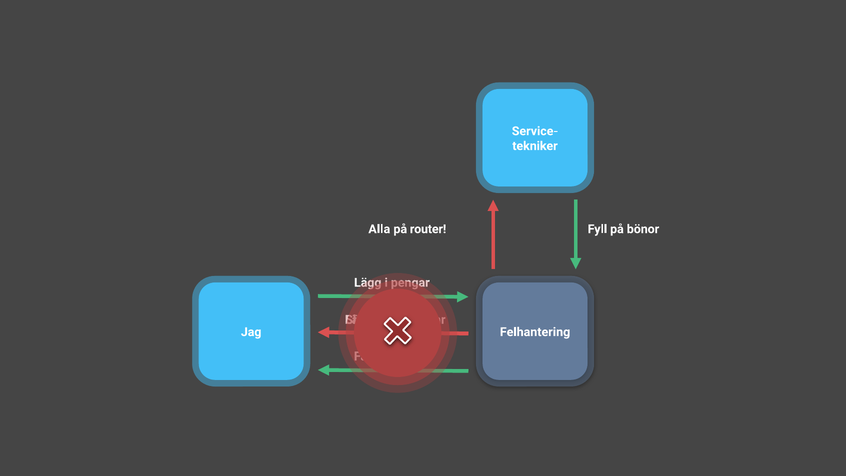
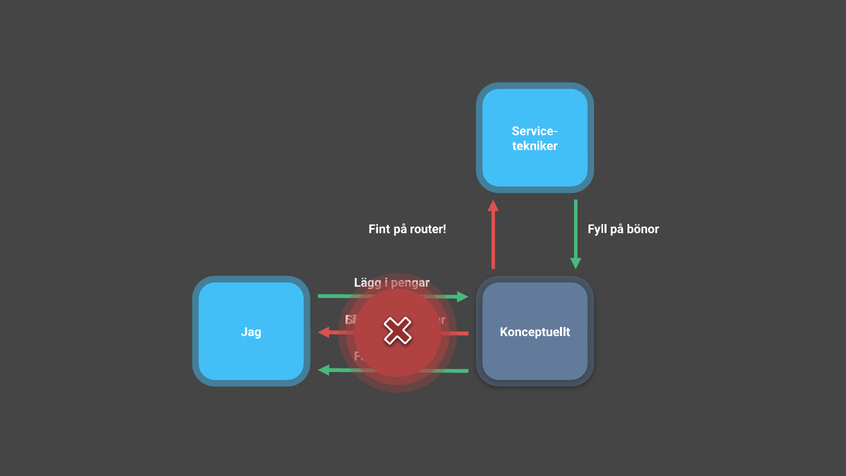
Alla: Alla -> Fint
Felhantering: Felhantering -> Konceptuellt
